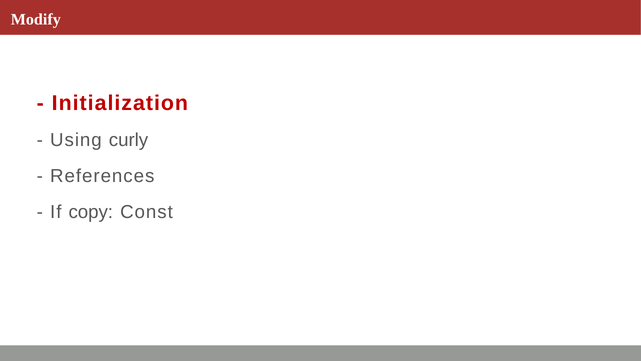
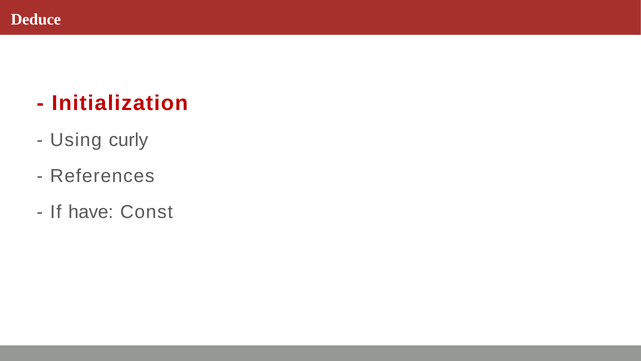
Modify: Modify -> Deduce
copy: copy -> have
